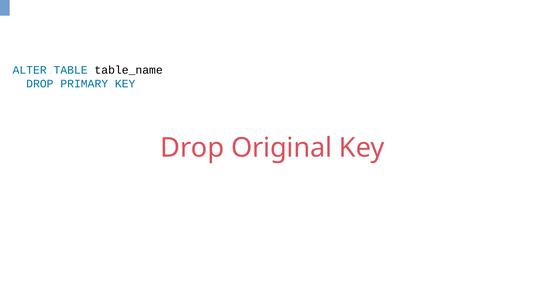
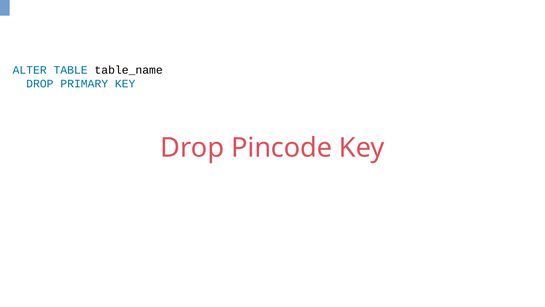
Original: Original -> Pincode
